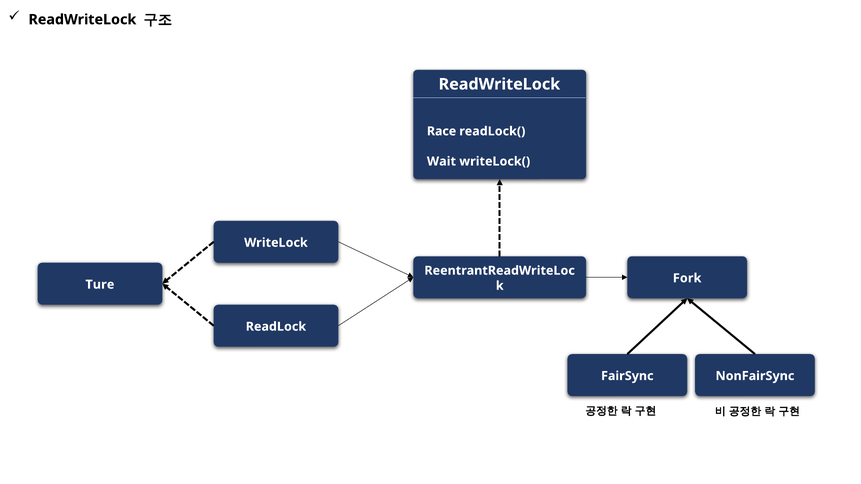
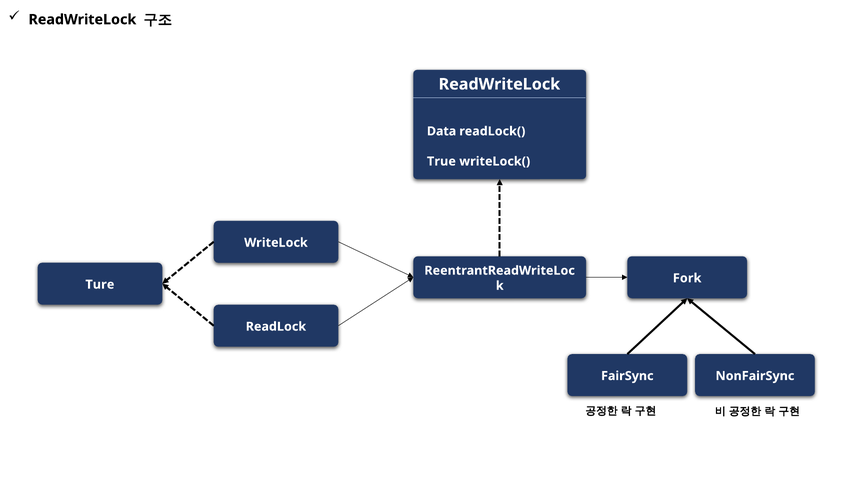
Race: Race -> Data
Wait: Wait -> True
